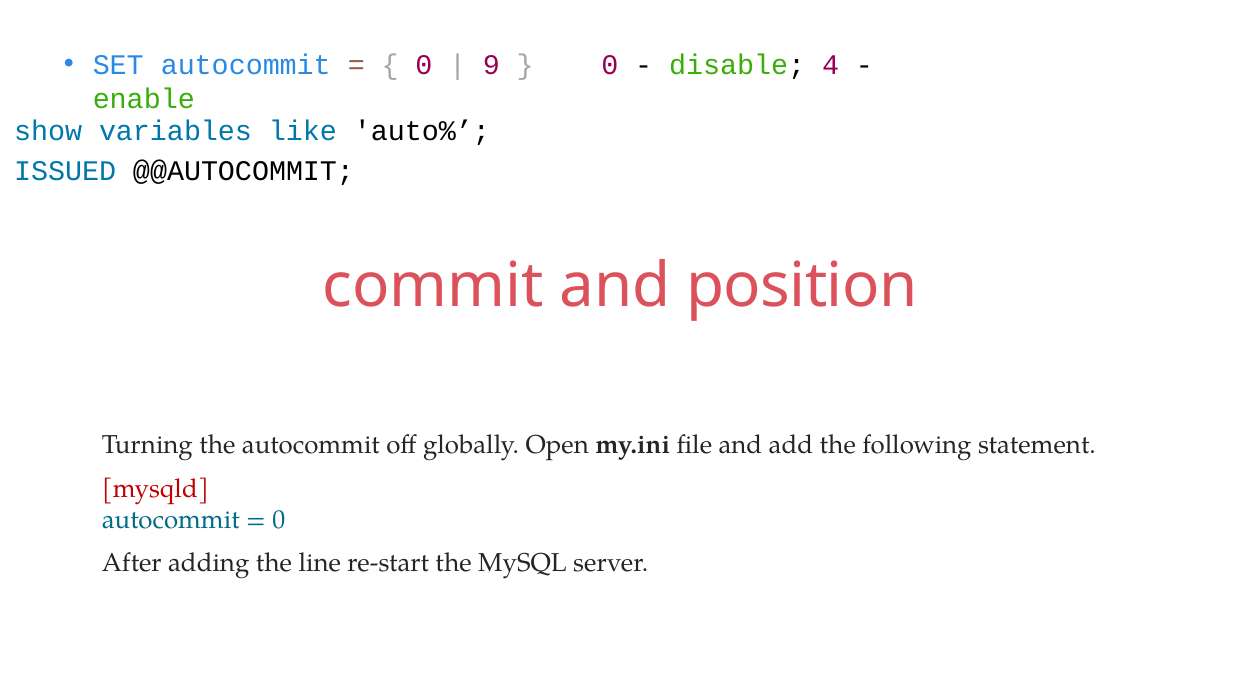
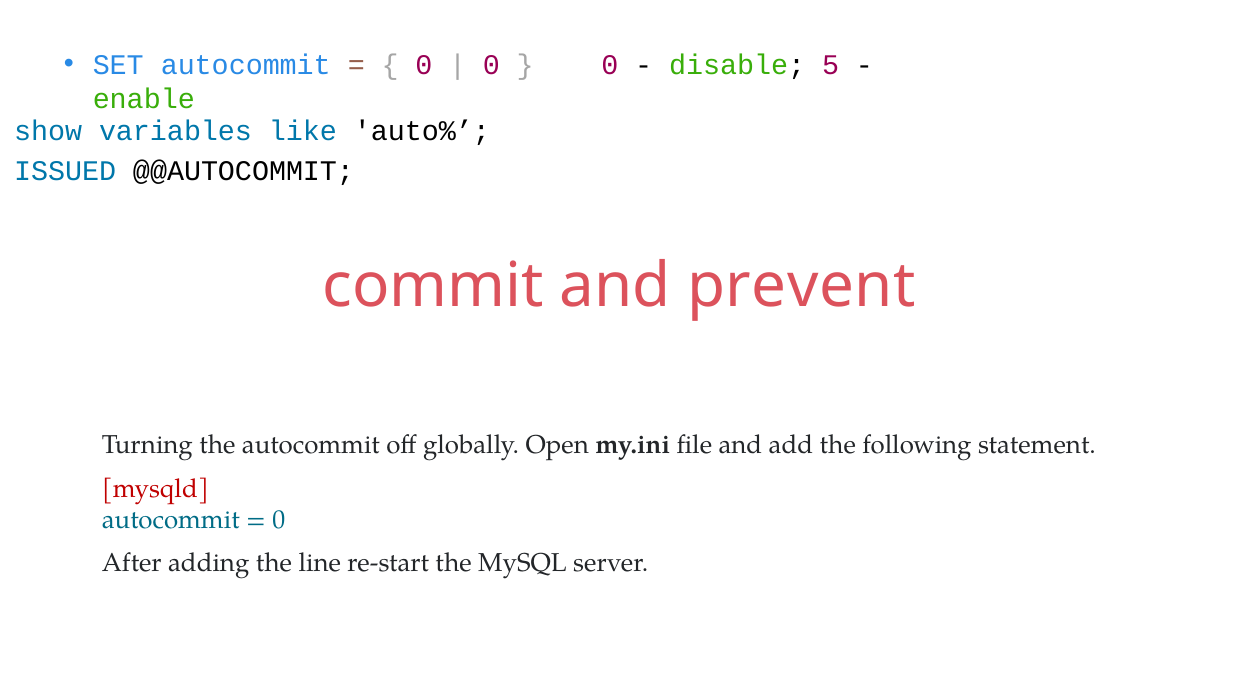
9 at (491, 65): 9 -> 0
4: 4 -> 5
position: position -> prevent
